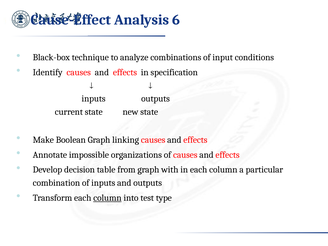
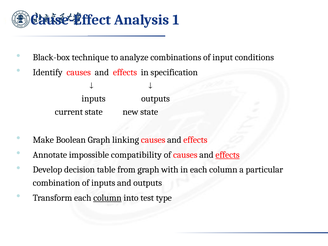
6: 6 -> 1
organizations: organizations -> compatibility
effects at (228, 155) underline: none -> present
